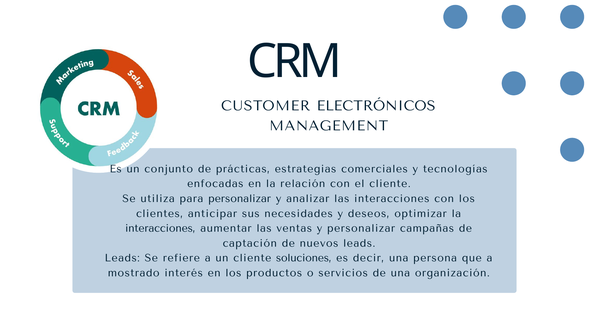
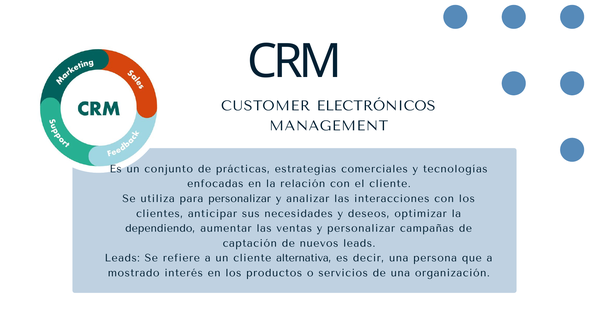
interacciones at (160, 229): interacciones -> dependiendo
soluciones: soluciones -> alternativa
